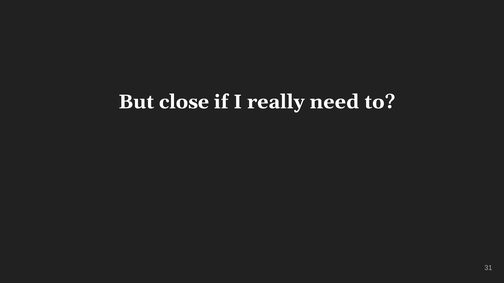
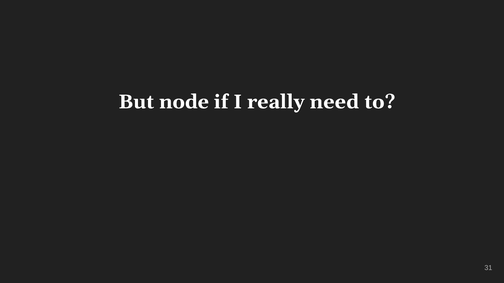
close: close -> node
